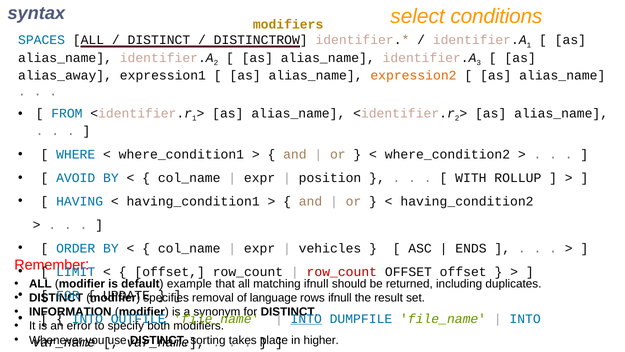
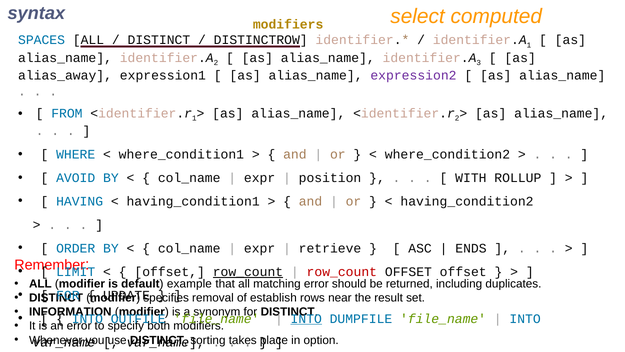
conditions: conditions -> computed
expression2 colour: orange -> purple
vehicles: vehicles -> retrieve
row_count at (248, 271) underline: none -> present
matching ifnull: ifnull -> error
language: language -> establish
rows ifnull: ifnull -> near
higher: higher -> option
